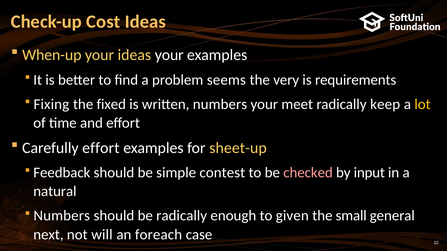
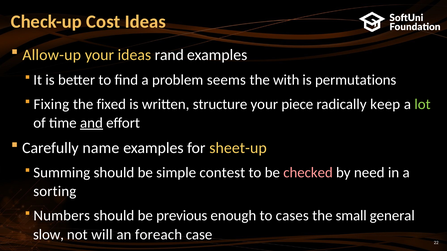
When-up: When-up -> Allow-up
ideas your: your -> rand
very: very -> with
requirements: requirements -> permutations
written numbers: numbers -> structure
meet: meet -> piece
lot colour: yellow -> light green
and underline: none -> present
Carefully effort: effort -> name
Feedback: Feedback -> Summing
input: input -> need
natural: natural -> sorting
be radically: radically -> previous
given: given -> cases
next: next -> slow
